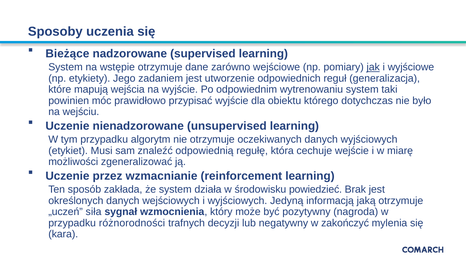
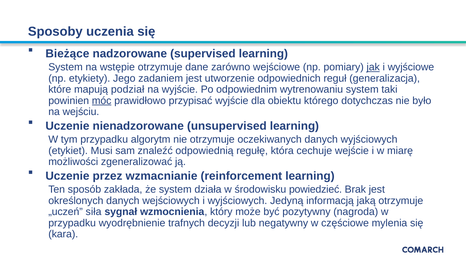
wejścia: wejścia -> podział
móc underline: none -> present
różnorodności: różnorodności -> wyodrębnienie
zakończyć: zakończyć -> częściowe
